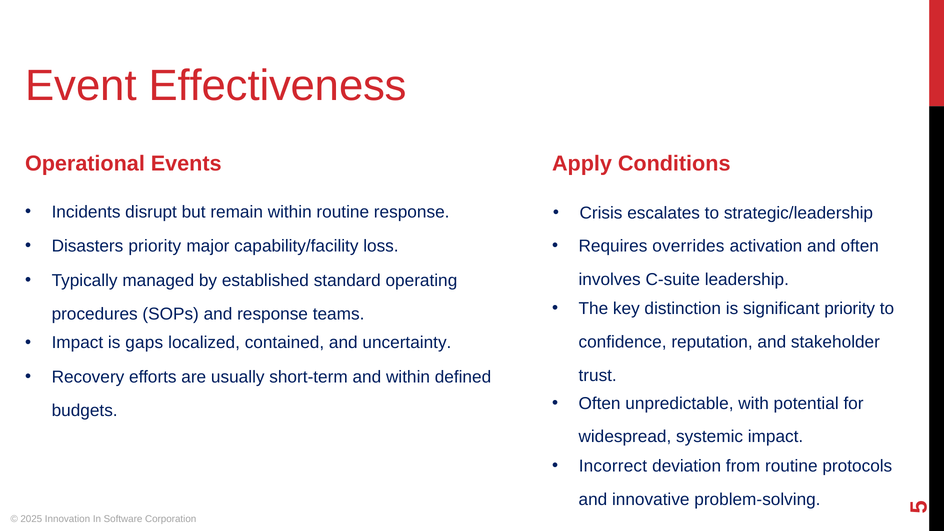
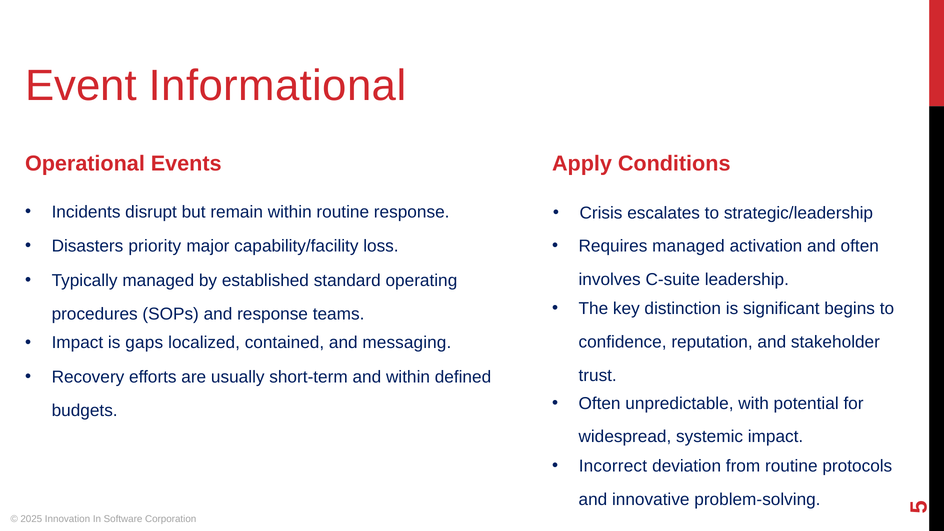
Effectiveness: Effectiveness -> Informational
Requires overrides: overrides -> managed
significant priority: priority -> begins
uncertainty: uncertainty -> messaging
